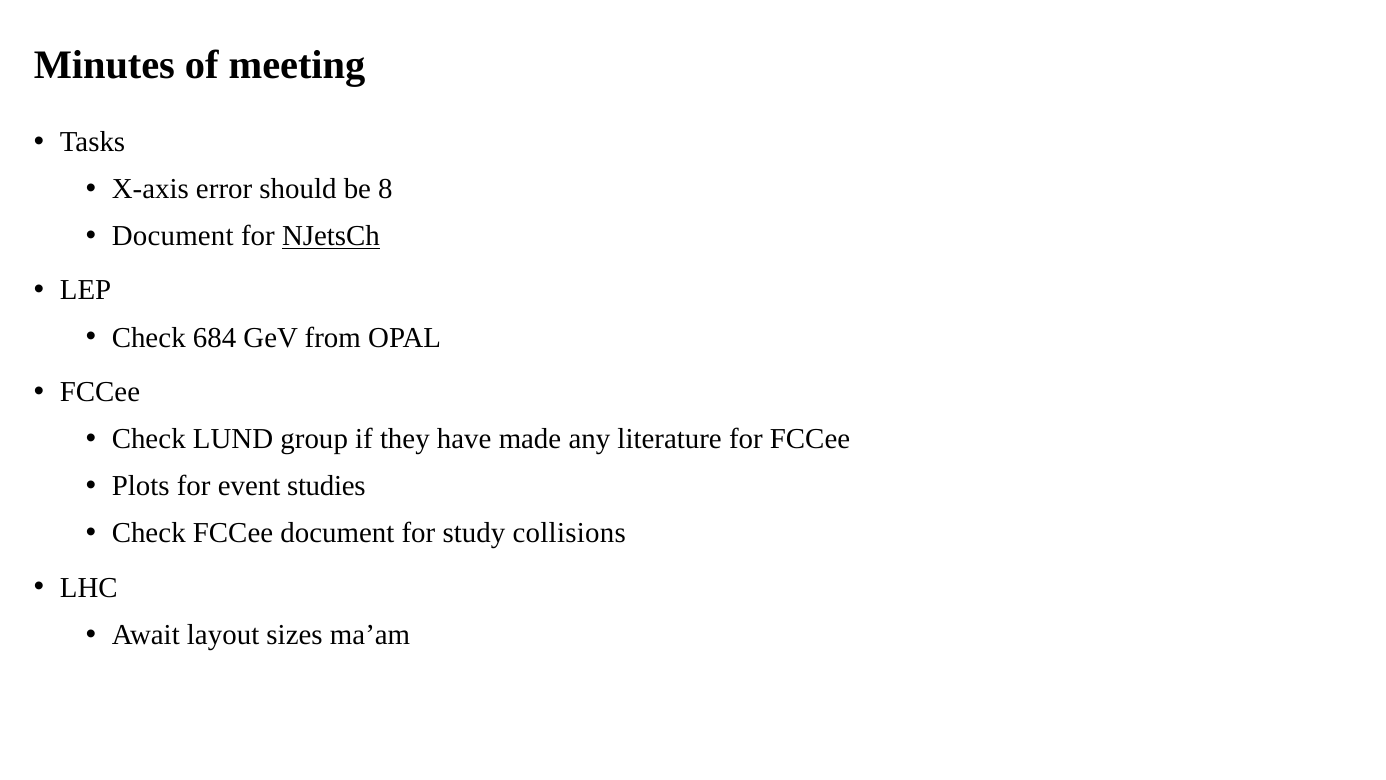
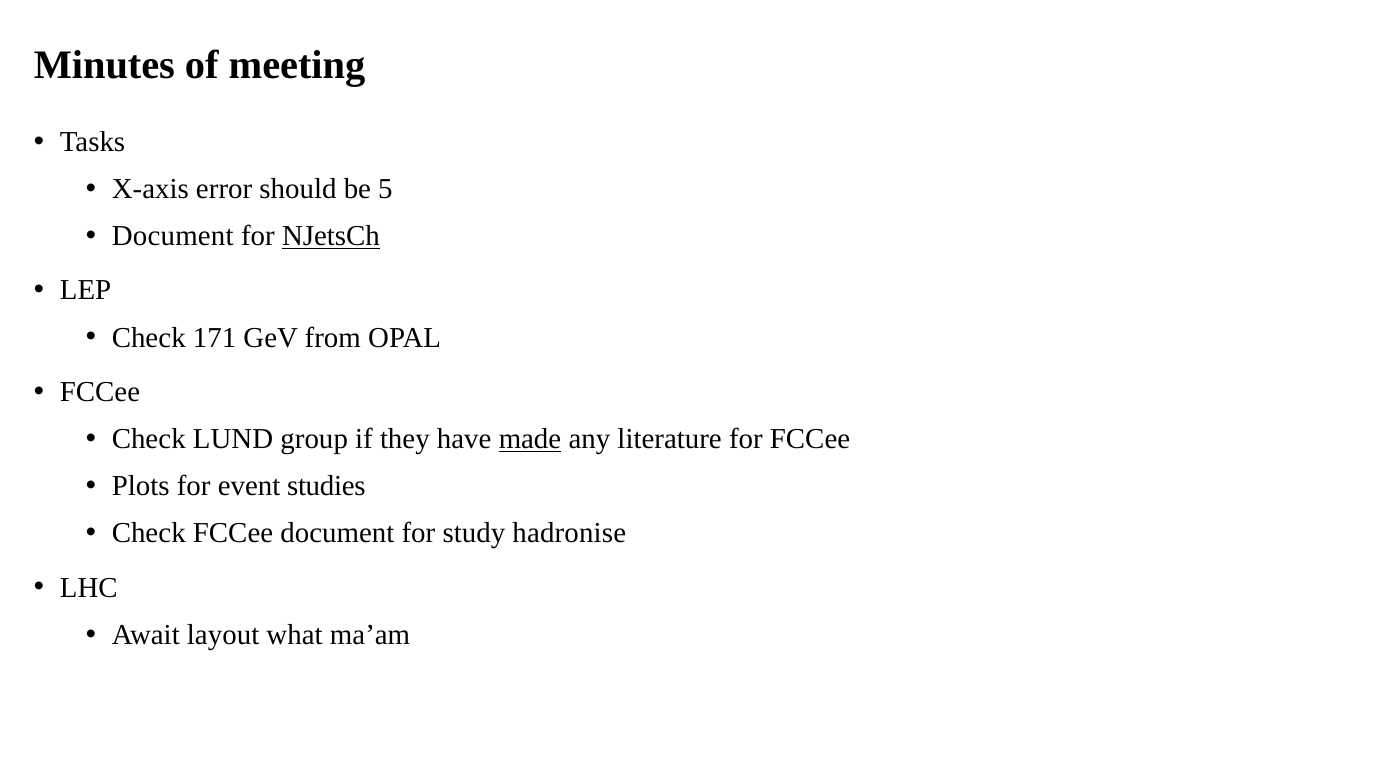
8: 8 -> 5
684: 684 -> 171
made underline: none -> present
collisions: collisions -> hadronise
sizes: sizes -> what
